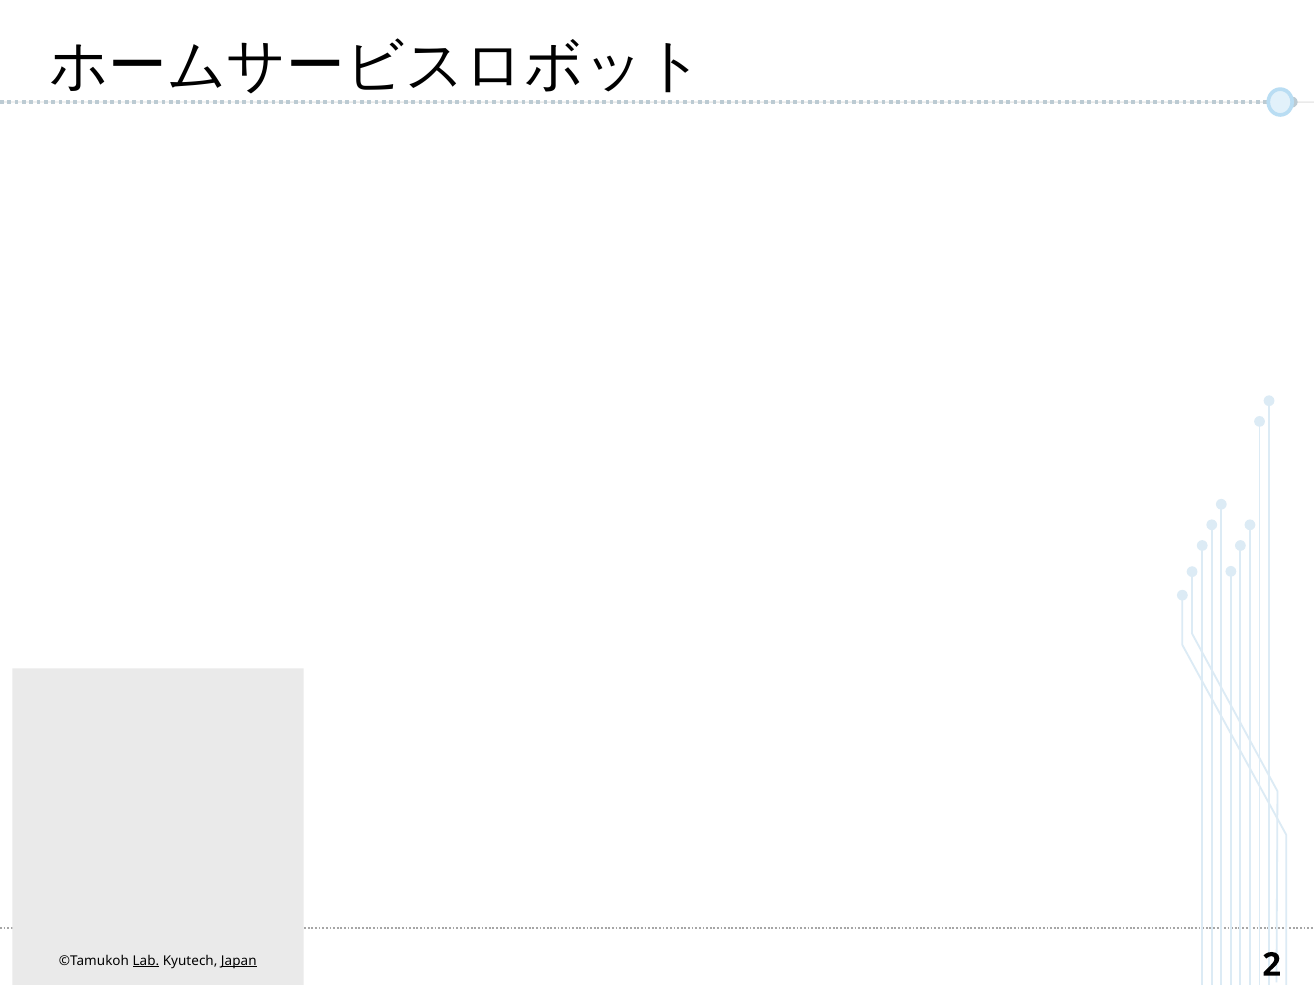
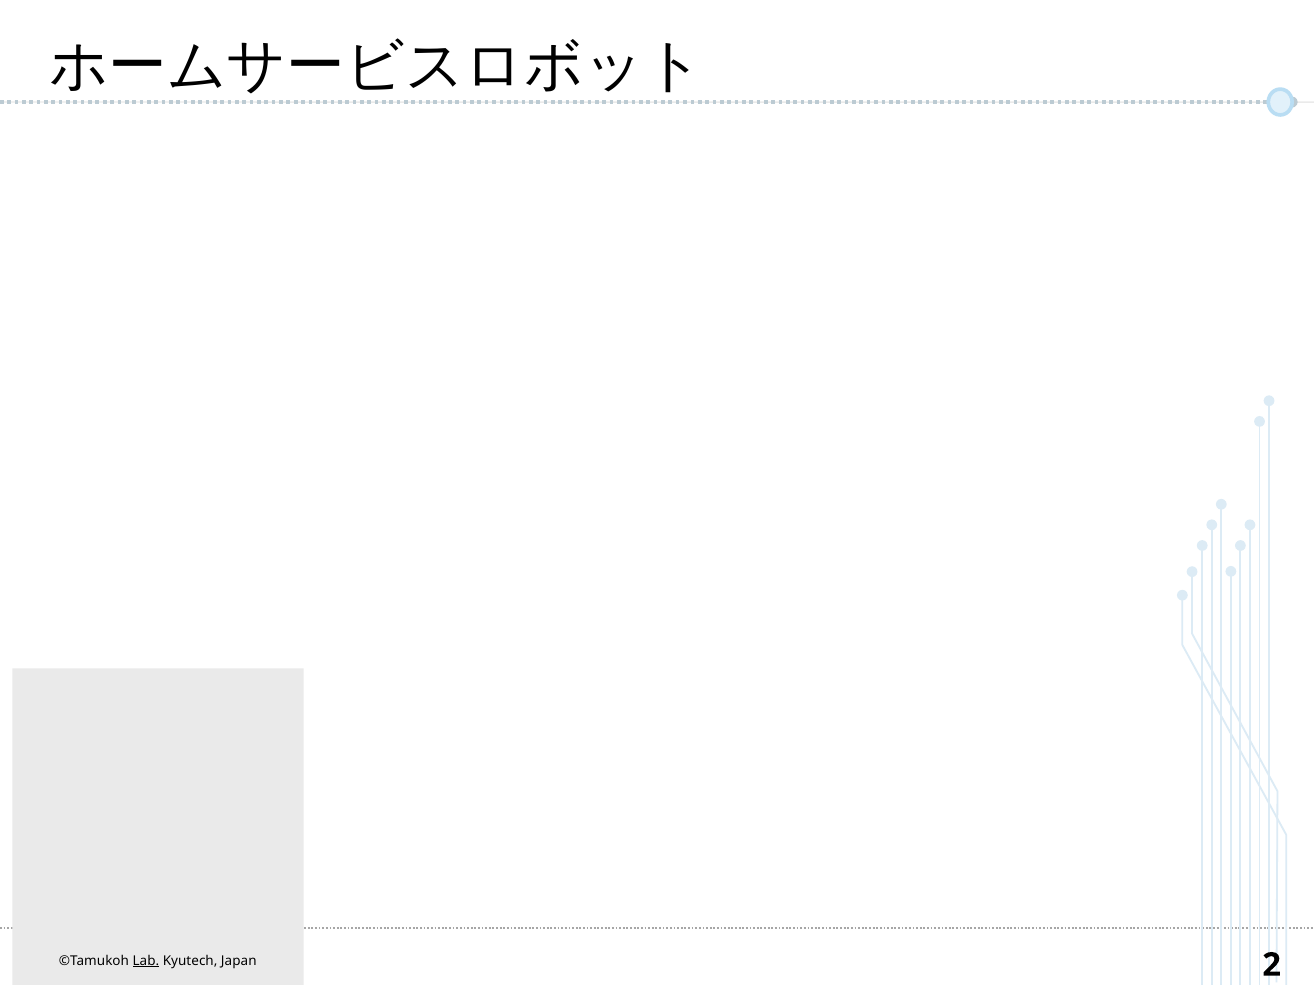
Japan underline: present -> none
